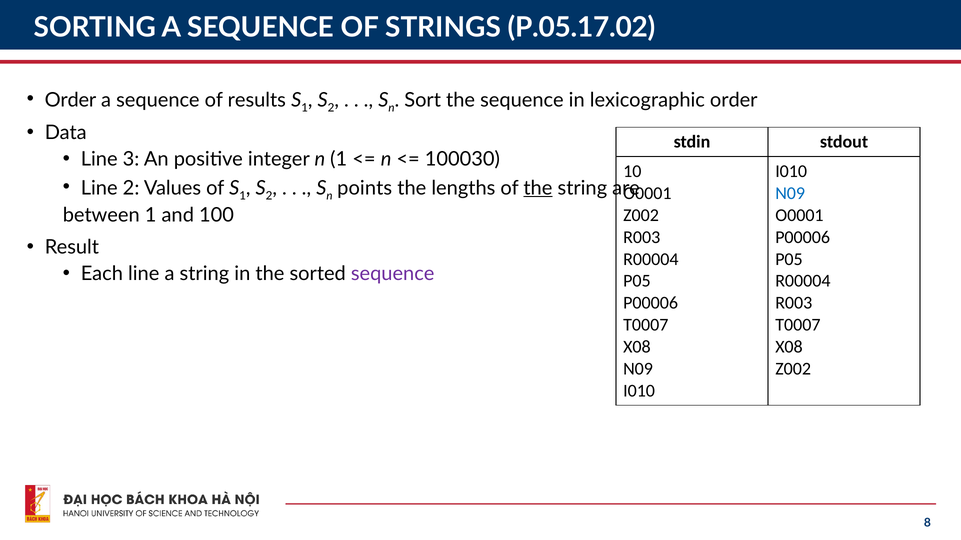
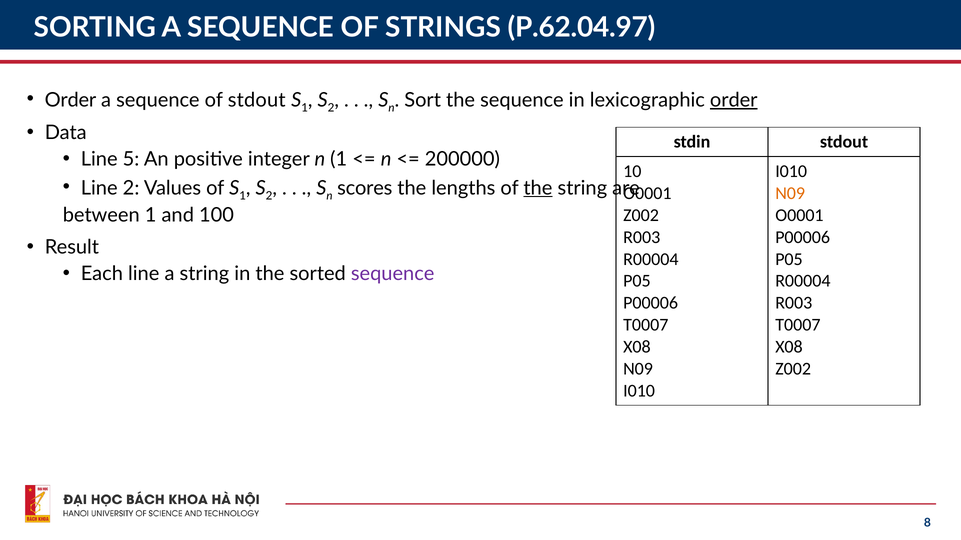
P.05.17.02: P.05.17.02 -> P.62.04.97
of results: results -> stdout
order at (734, 100) underline: none -> present
3: 3 -> 5
100030: 100030 -> 200000
points: points -> scores
N09 at (790, 193) colour: blue -> orange
